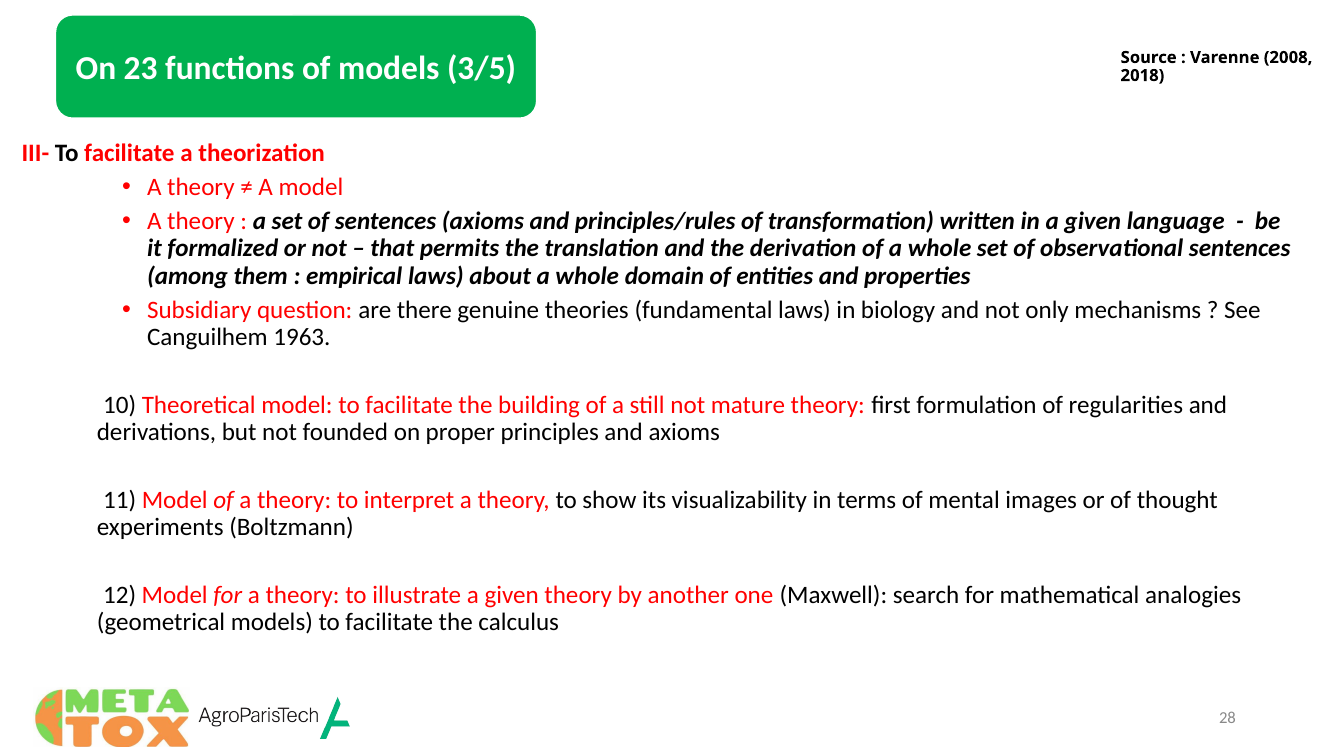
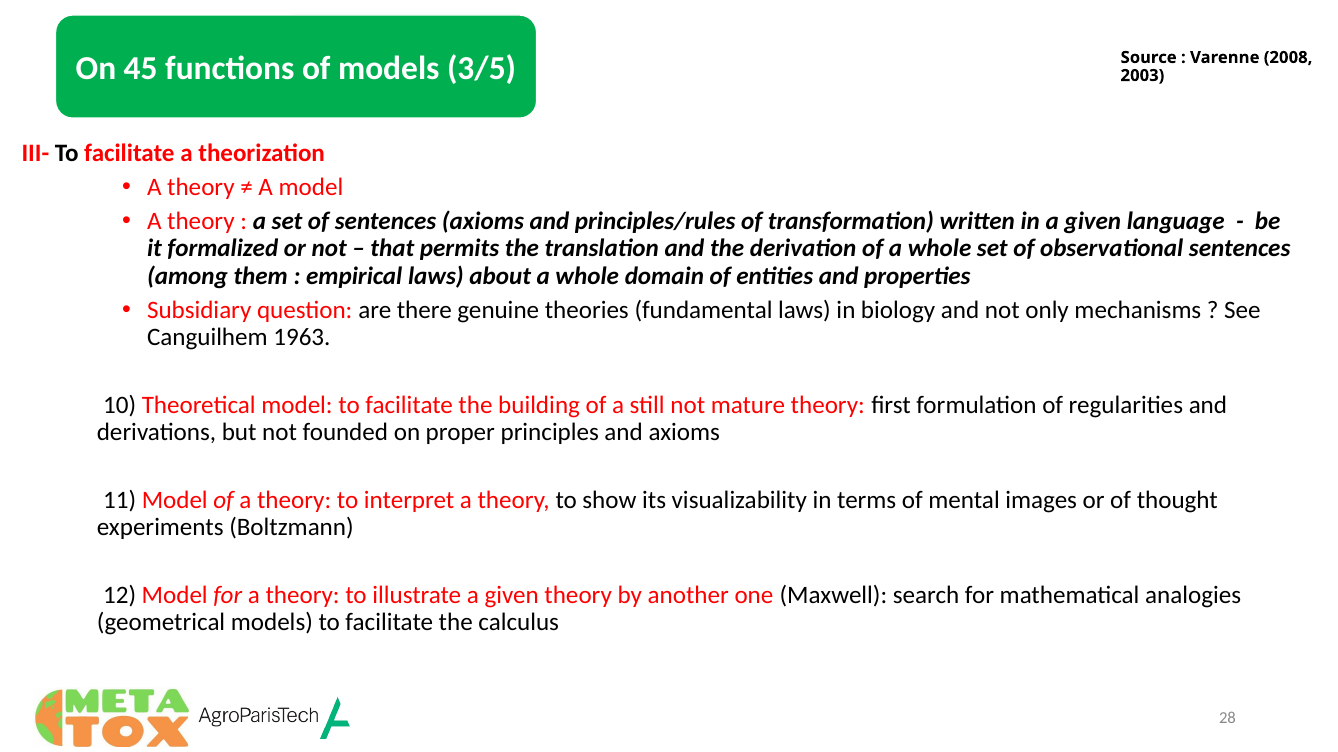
23: 23 -> 45
2018: 2018 -> 2003
